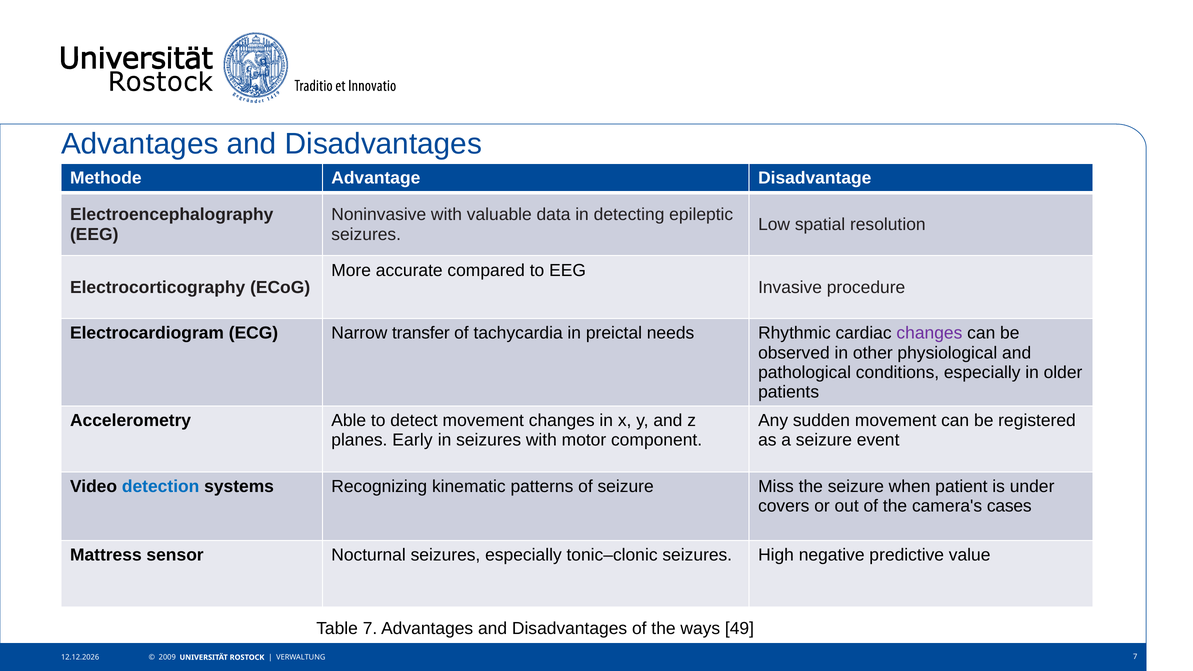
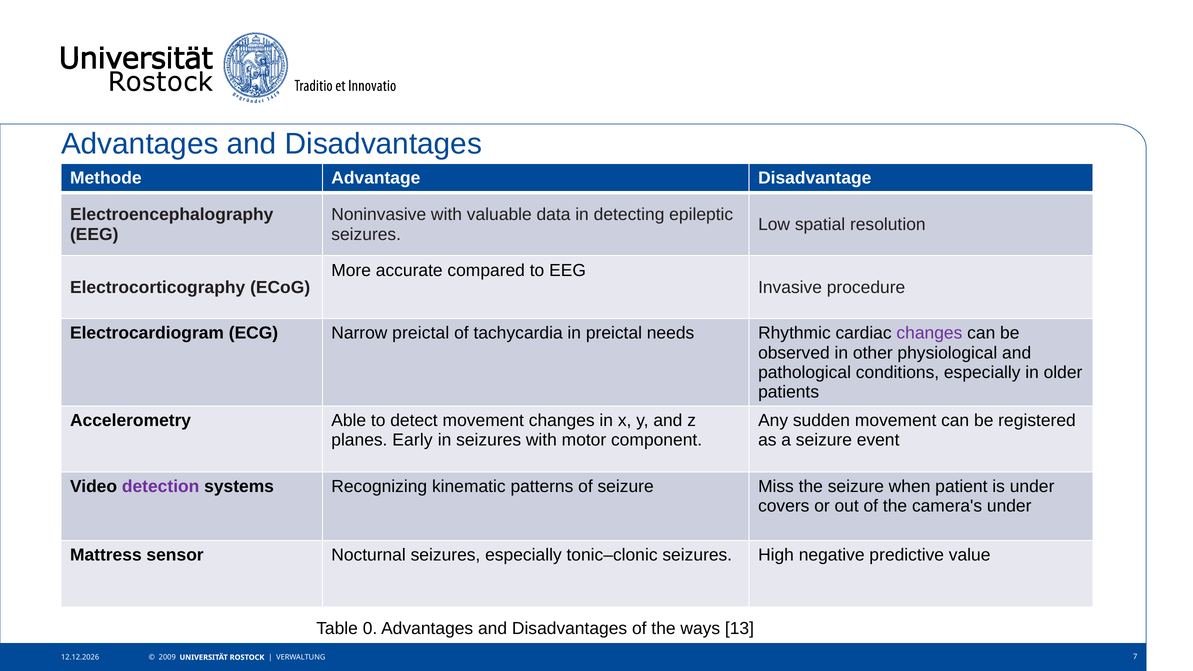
Narrow transfer: transfer -> preictal
detection colour: blue -> purple
camera's cases: cases -> under
Table 7: 7 -> 0
49: 49 -> 13
